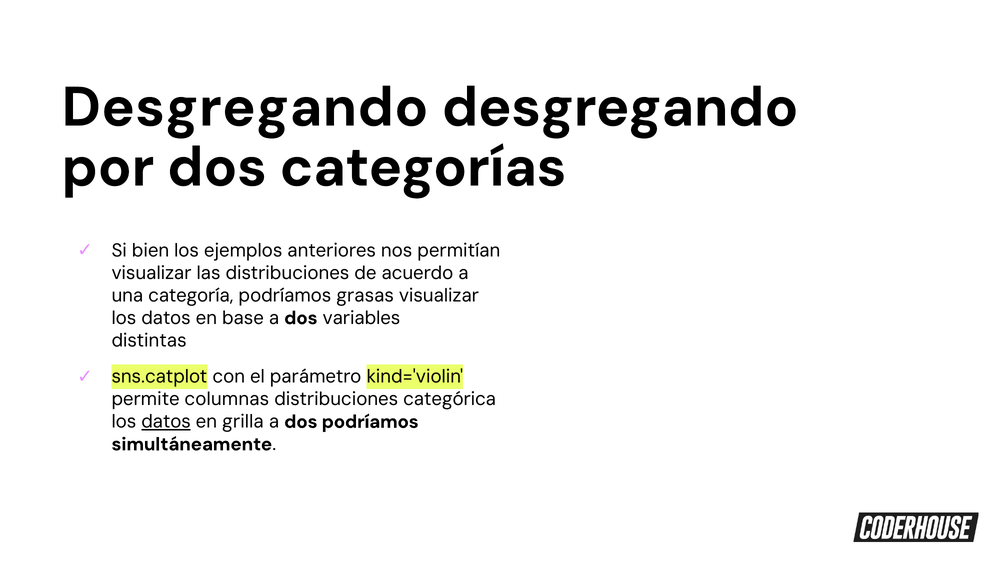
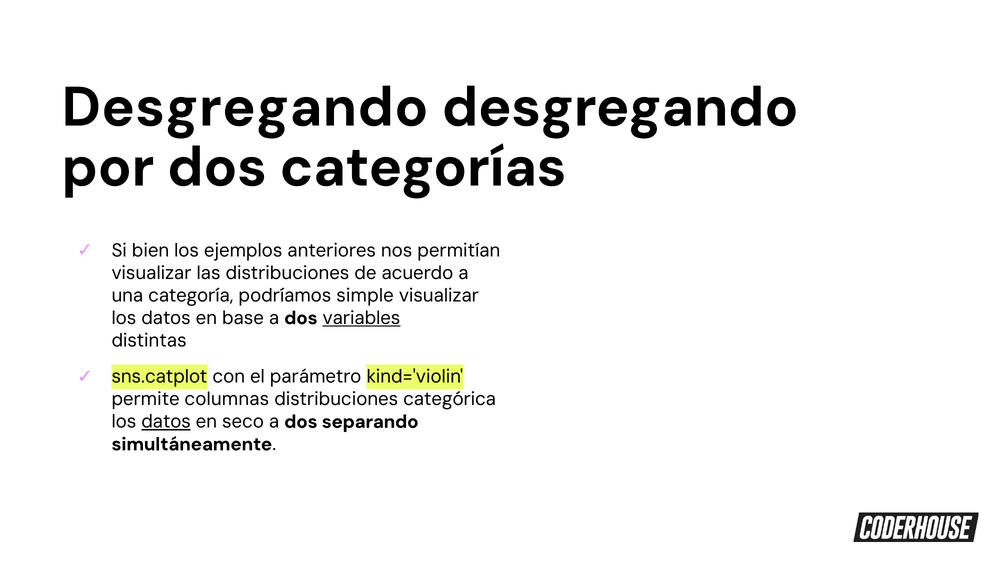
grasas: grasas -> simple
variables underline: none -> present
grilla: grilla -> seco
dos podríamos: podríamos -> separando
